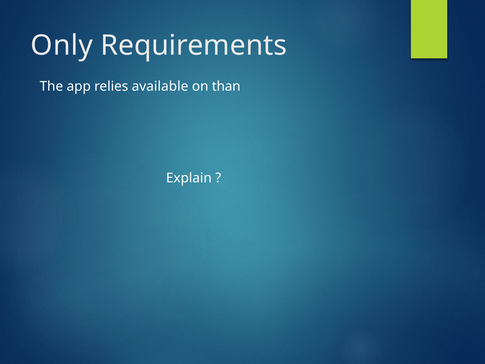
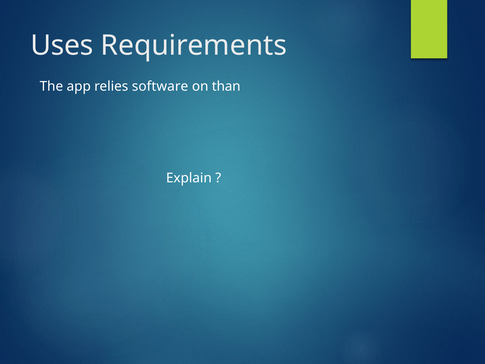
Only: Only -> Uses
available: available -> software
